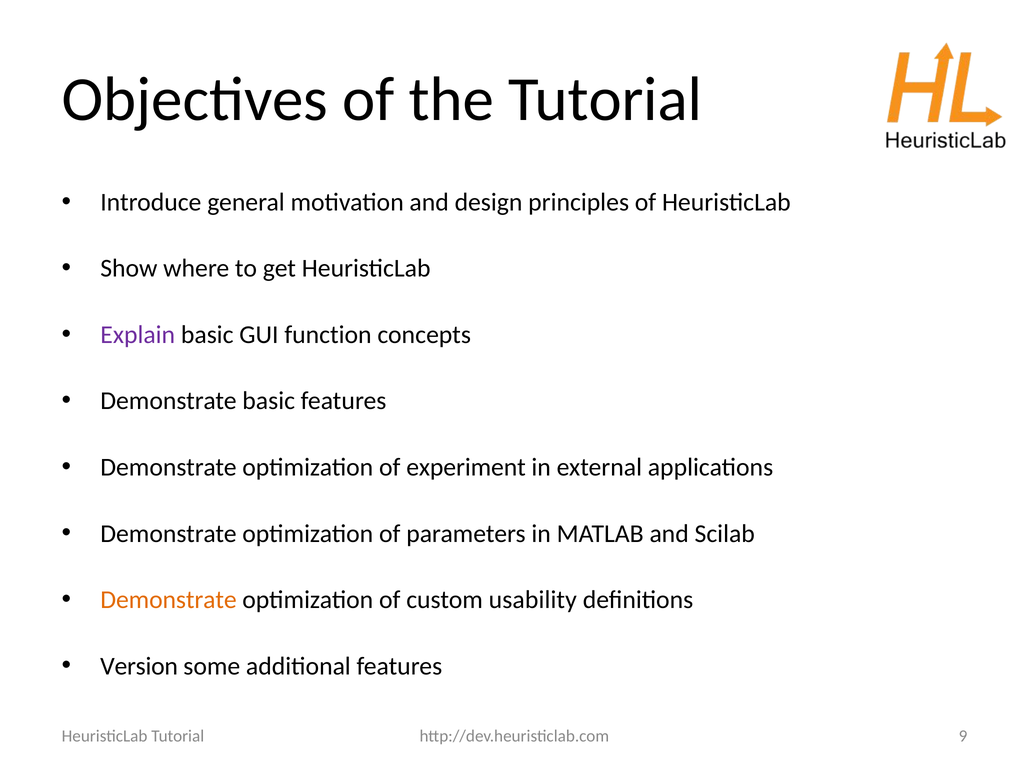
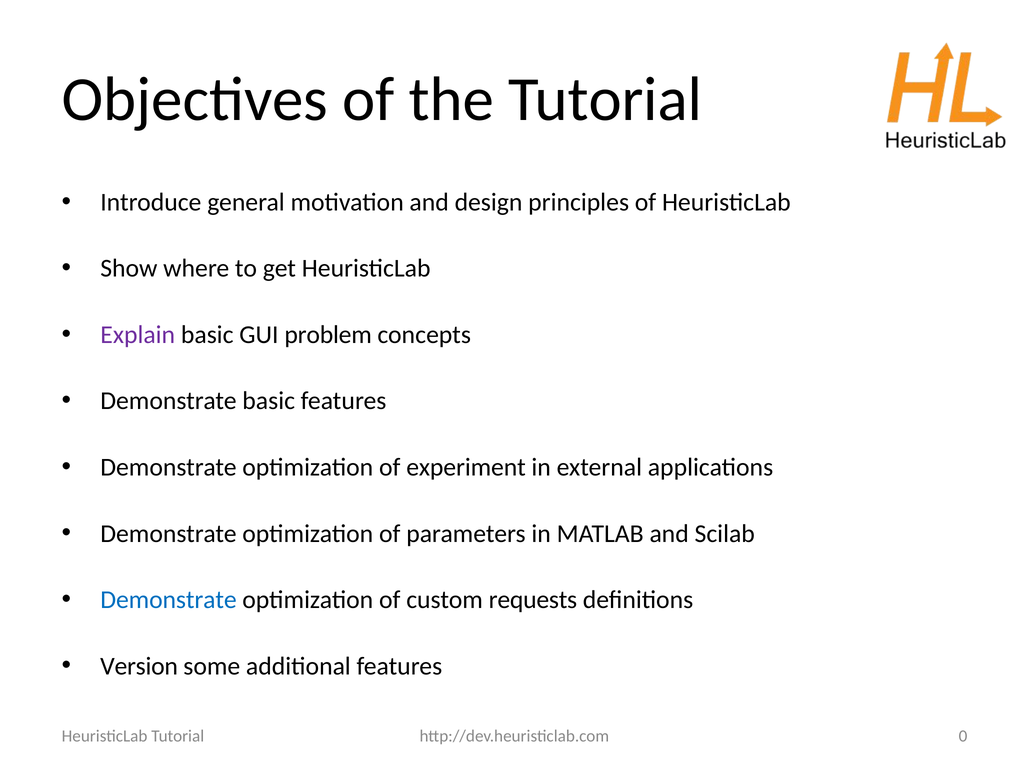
function: function -> problem
Demonstrate at (169, 600) colour: orange -> blue
usability: usability -> requests
9: 9 -> 0
